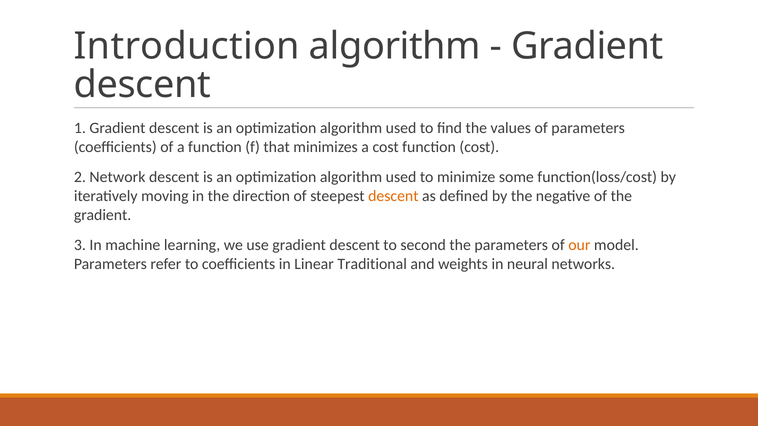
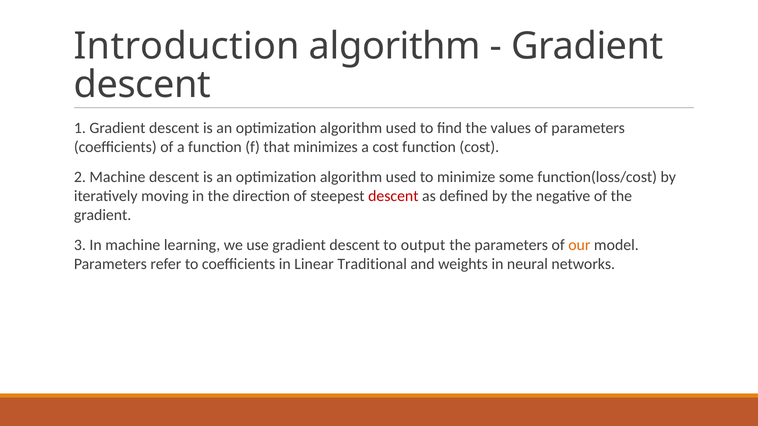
2 Network: Network -> Machine
descent at (393, 196) colour: orange -> red
second: second -> output
